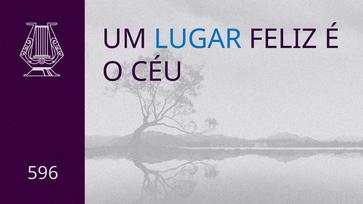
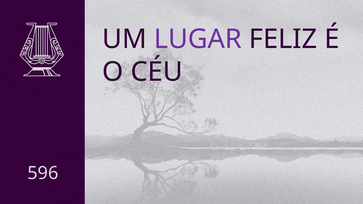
LUGAR colour: blue -> purple
